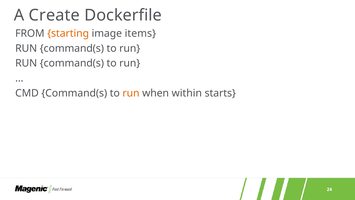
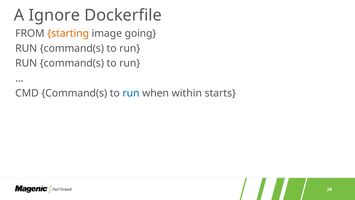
Create: Create -> Ignore
items: items -> going
run at (131, 93) colour: orange -> blue
